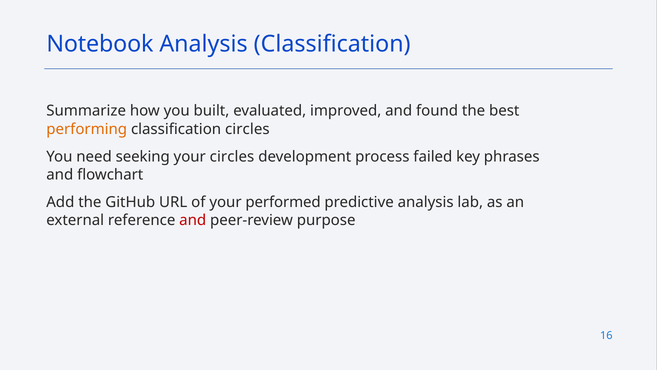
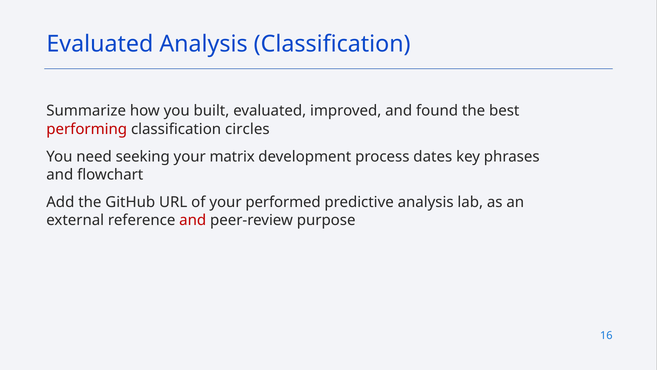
Notebook at (100, 44): Notebook -> Evaluated
performing colour: orange -> red
your circles: circles -> matrix
failed: failed -> dates
